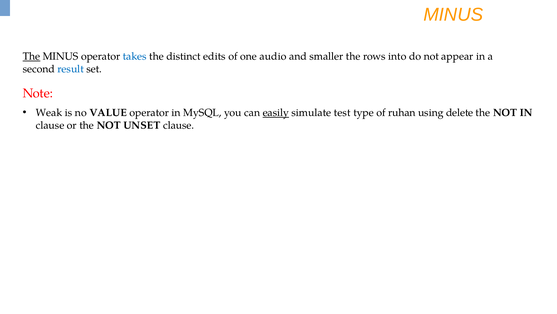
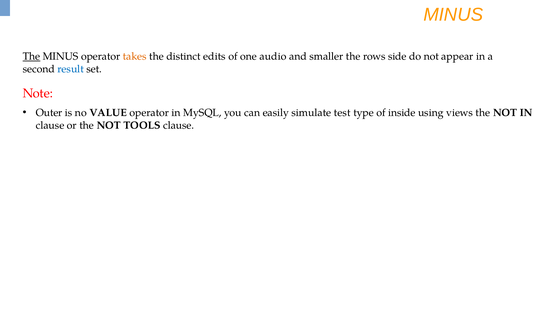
takes colour: blue -> orange
into: into -> side
Weak: Weak -> Outer
easily underline: present -> none
ruhan: ruhan -> inside
delete: delete -> views
UNSET: UNSET -> TOOLS
